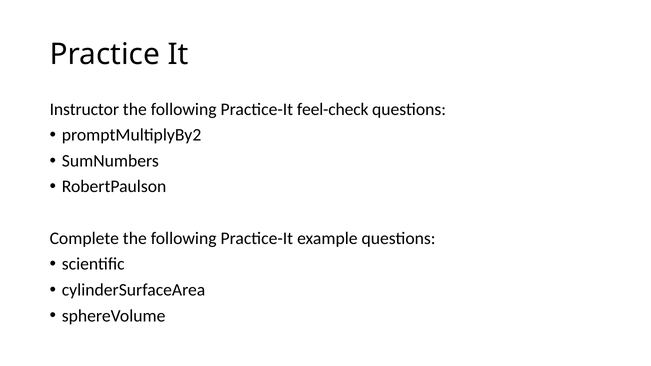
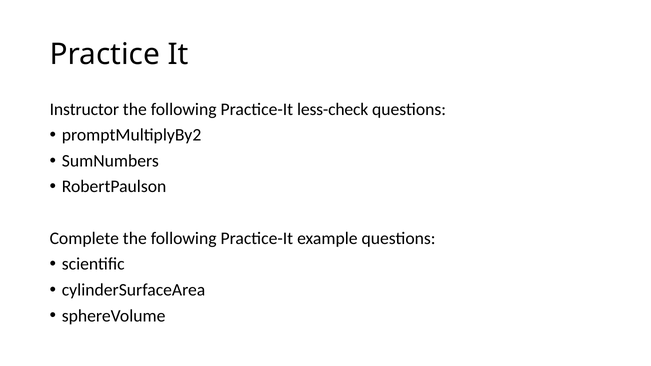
feel-check: feel-check -> less-check
